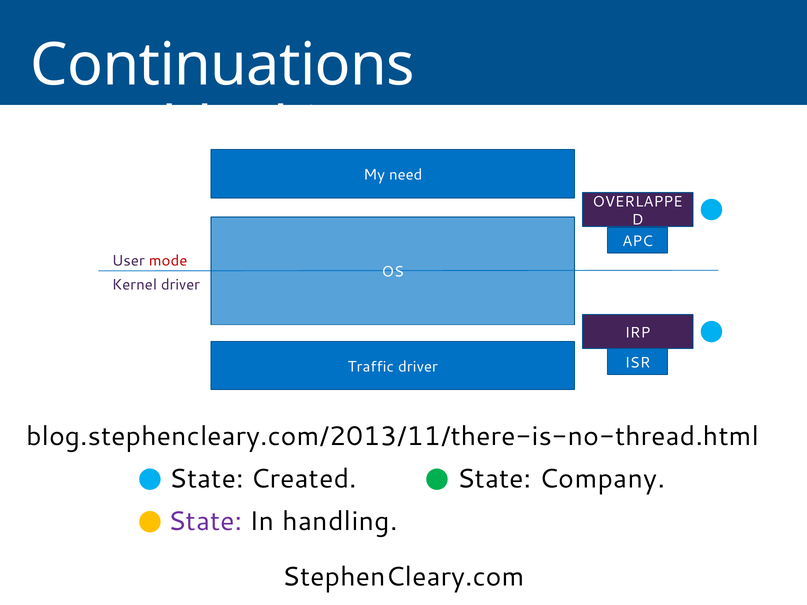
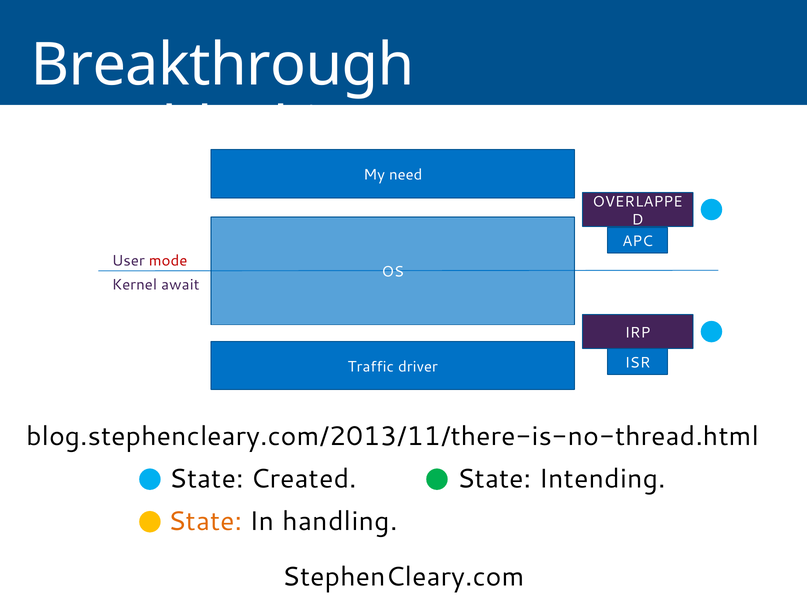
Continuations: Continuations -> Breakthrough
Kernel driver: driver -> await
Company: Company -> Intending
State at (205, 521) colour: purple -> orange
